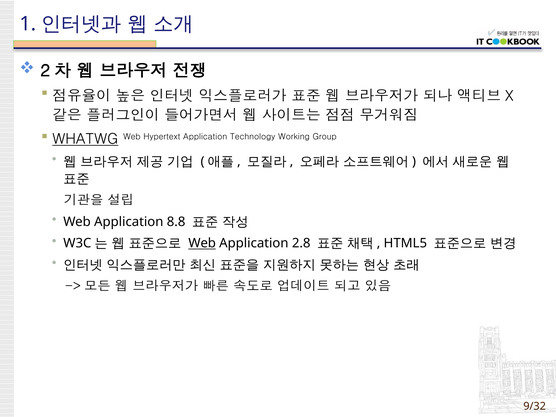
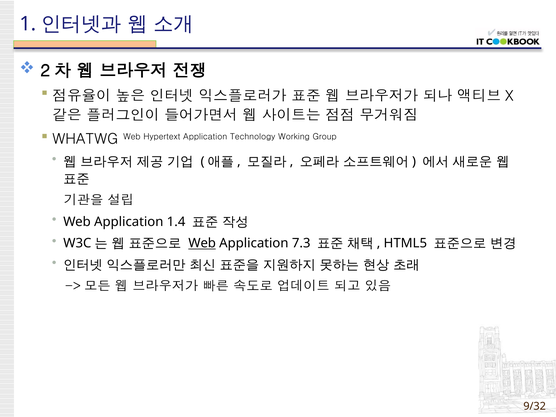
WHATWG underline: present -> none
8.8: 8.8 -> 1.4
2.8: 2.8 -> 7.3
